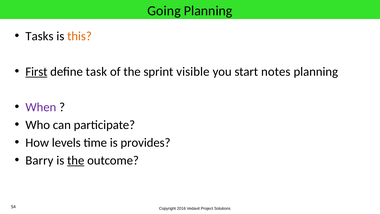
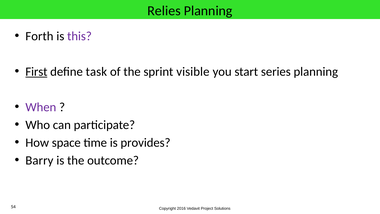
Going: Going -> Relies
Tasks: Tasks -> Forth
this colour: orange -> purple
notes: notes -> series
levels: levels -> space
the at (76, 160) underline: present -> none
